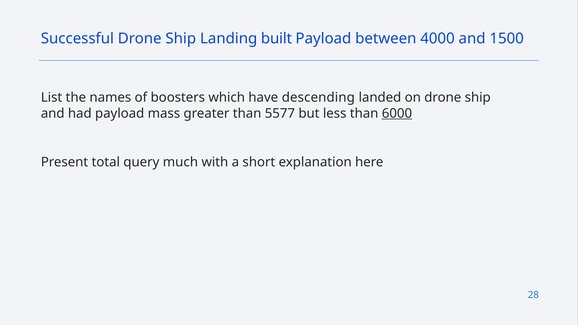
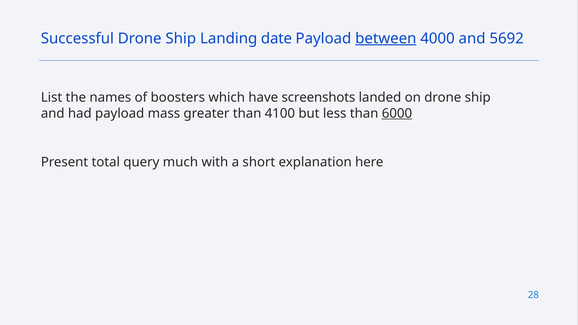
built: built -> date
between underline: none -> present
1500: 1500 -> 5692
descending: descending -> screenshots
5577: 5577 -> 4100
